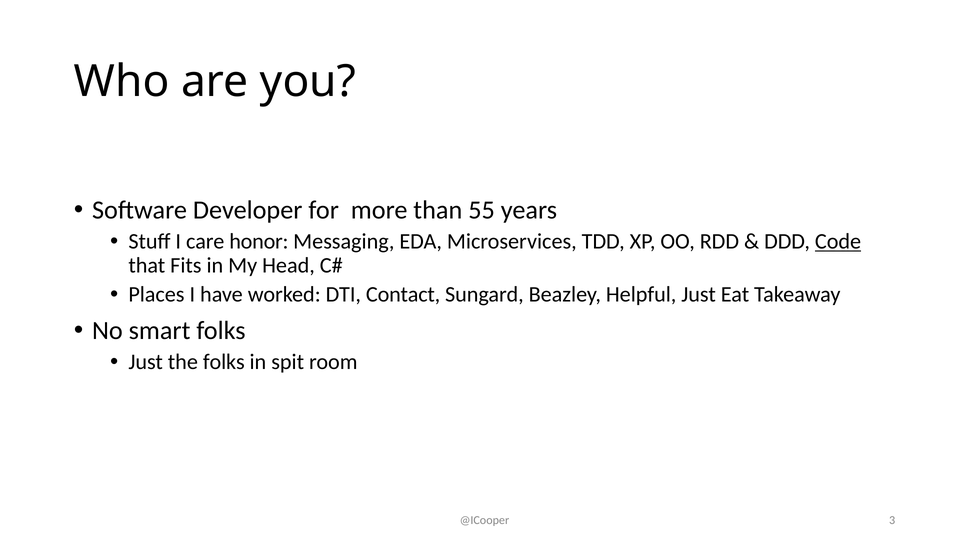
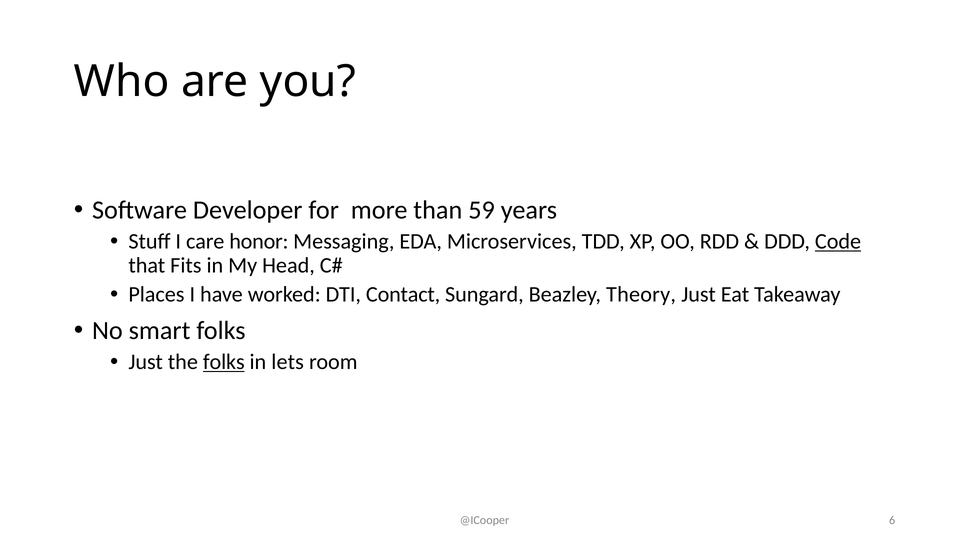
55: 55 -> 59
Helpful: Helpful -> Theory
folks at (224, 362) underline: none -> present
spit: spit -> lets
3: 3 -> 6
